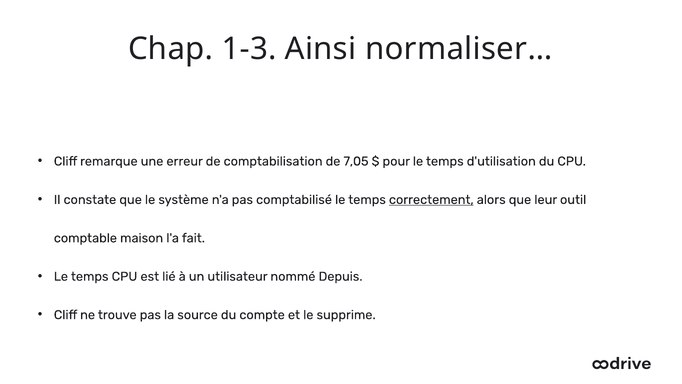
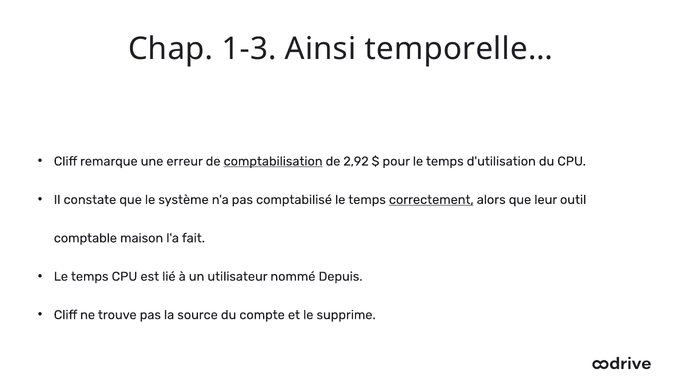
normaliser…: normaliser… -> temporelle…
comptabilisation underline: none -> present
7,05: 7,05 -> 2,92
